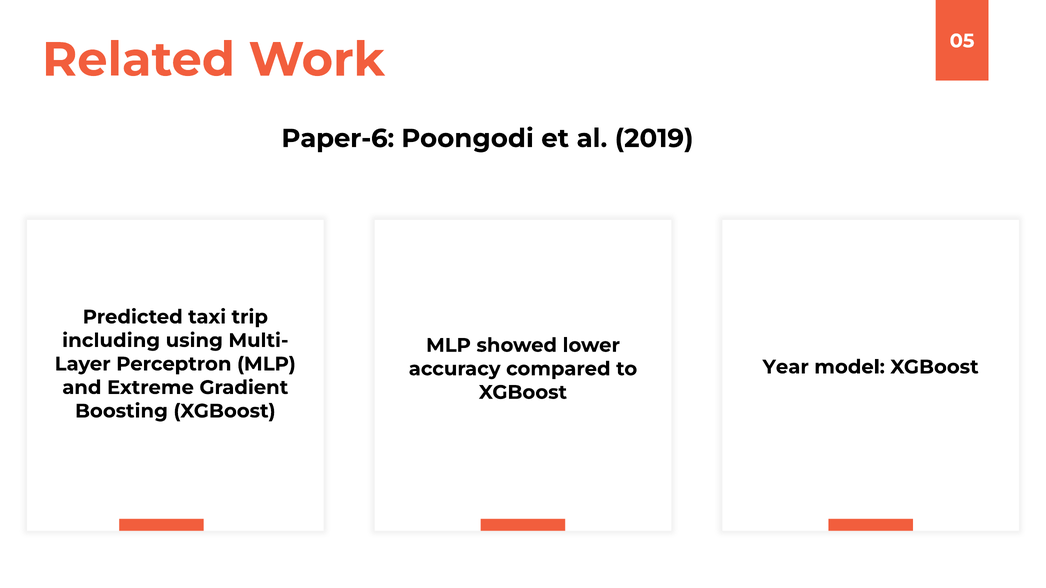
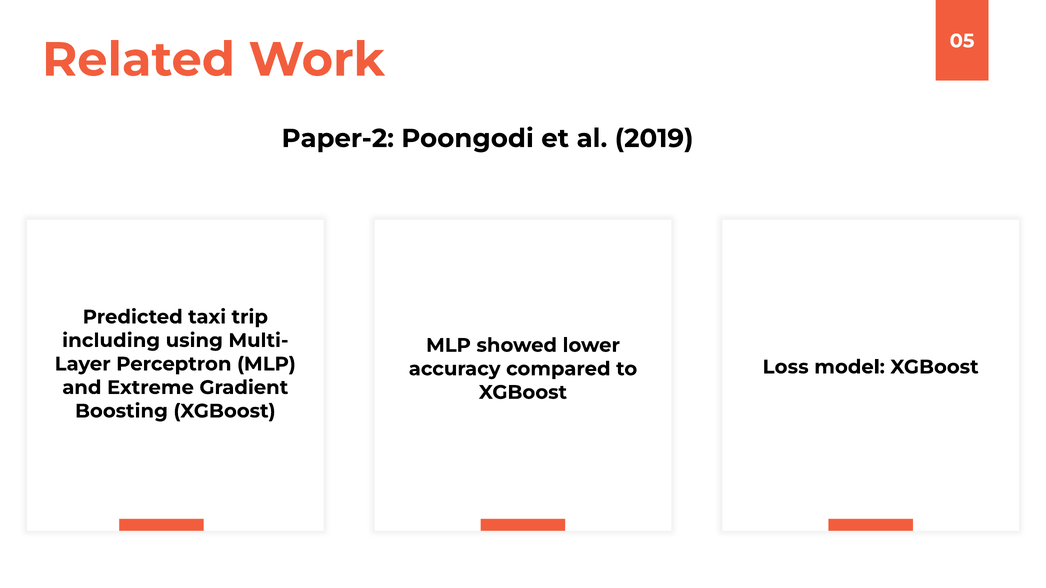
Paper-6: Paper-6 -> Paper-2
Year: Year -> Loss
